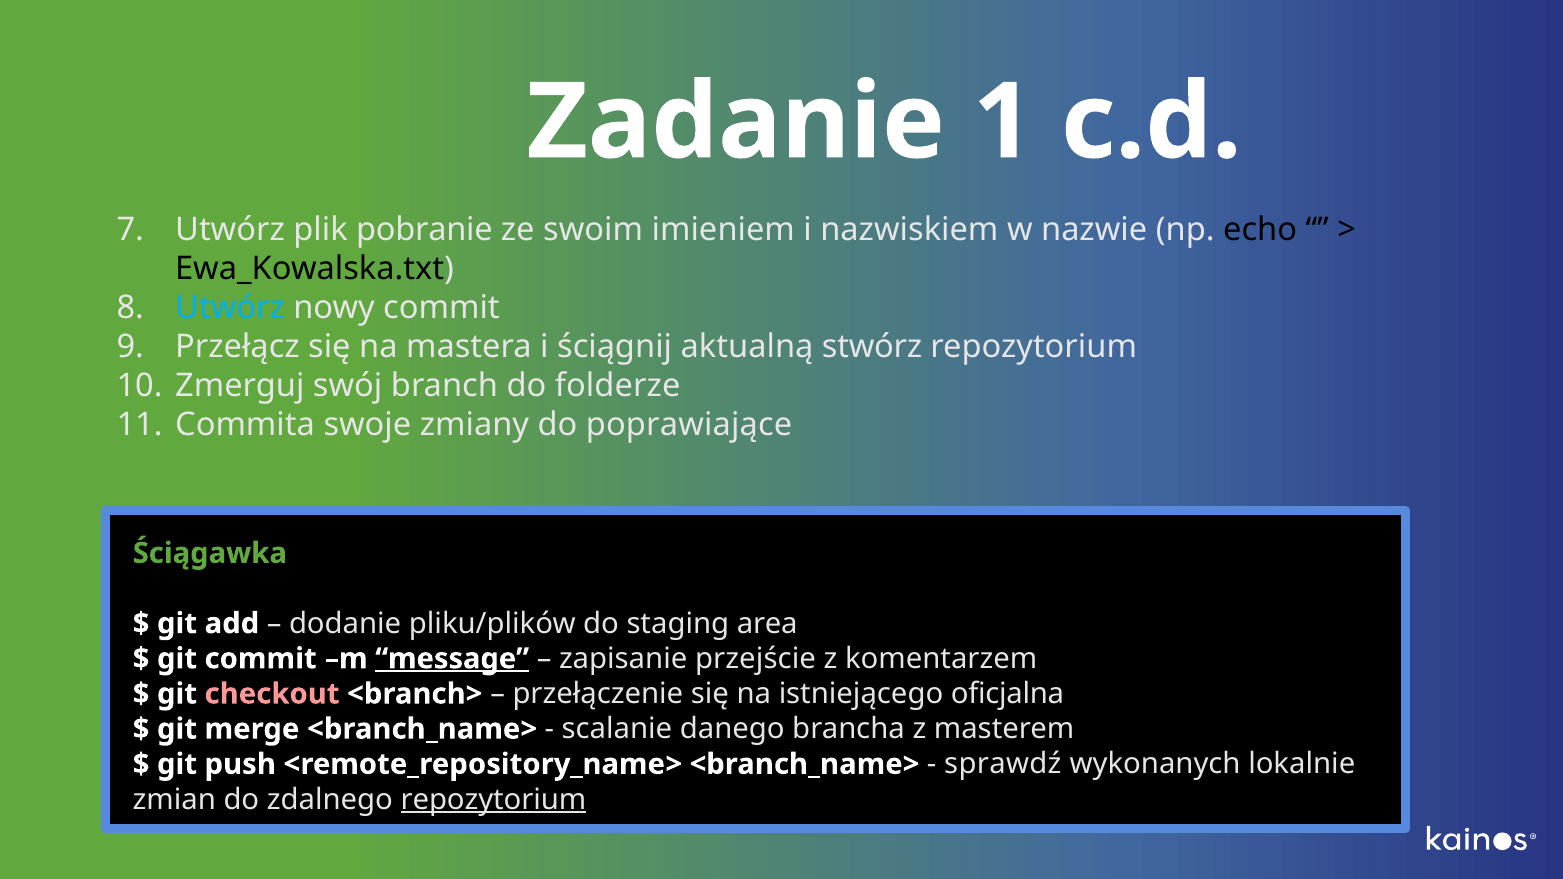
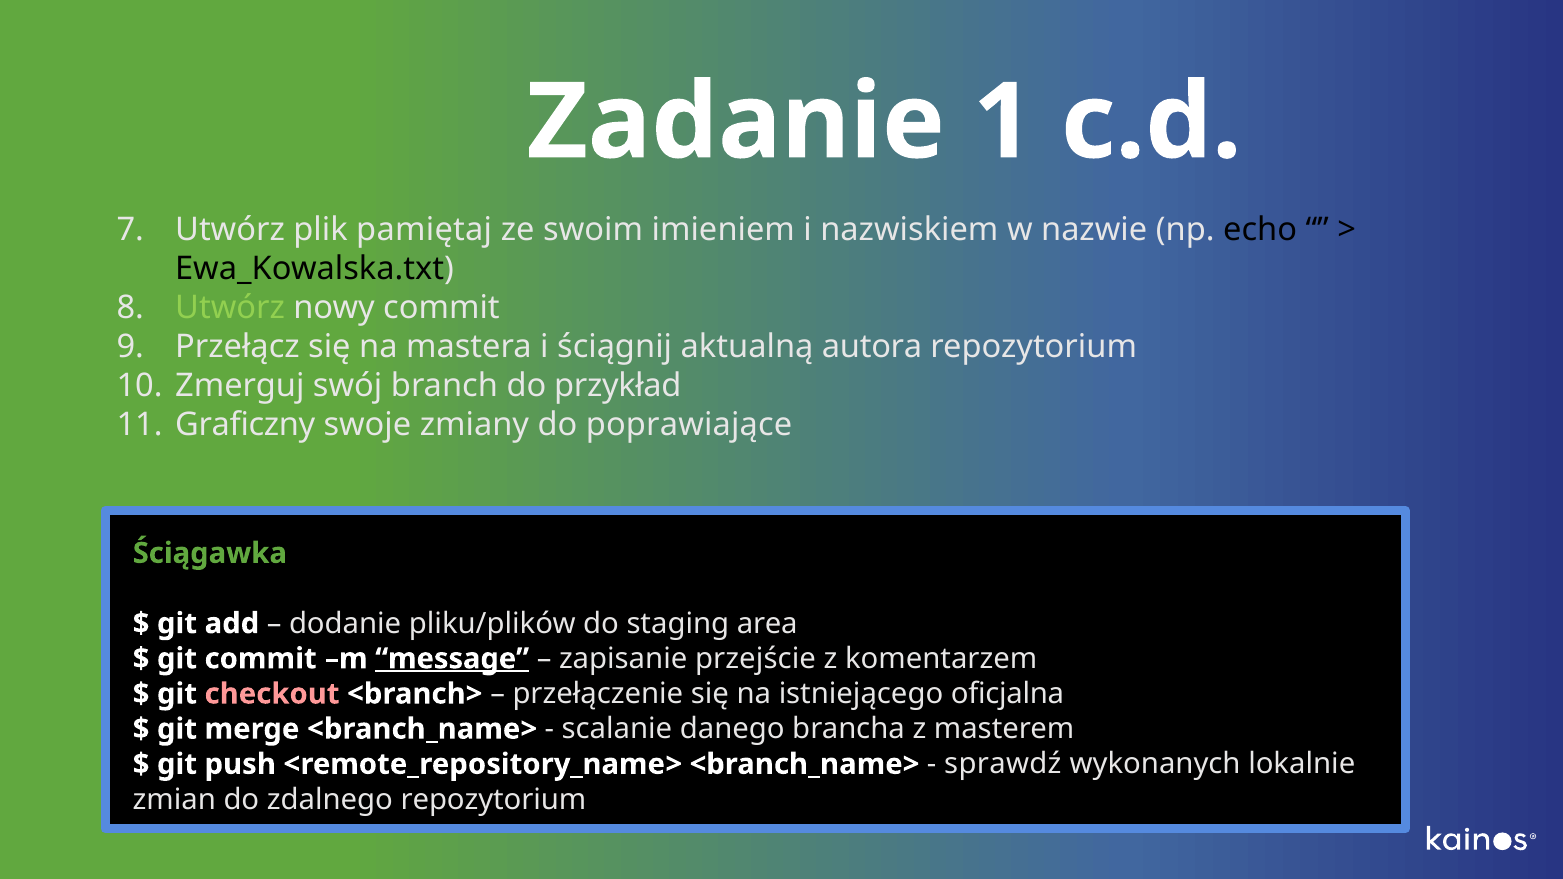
pobranie: pobranie -> pamiętaj
Utwórz at (230, 308) colour: light blue -> light green
stwórz: stwórz -> autora
folderze: folderze -> przykład
Commita: Commita -> Graficzny
repozytorium at (493, 799) underline: present -> none
